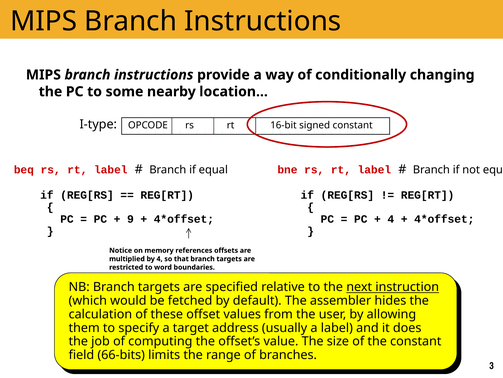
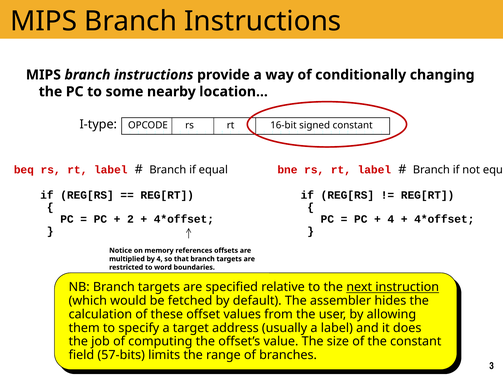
9: 9 -> 2
66-bits: 66-bits -> 57-bits
